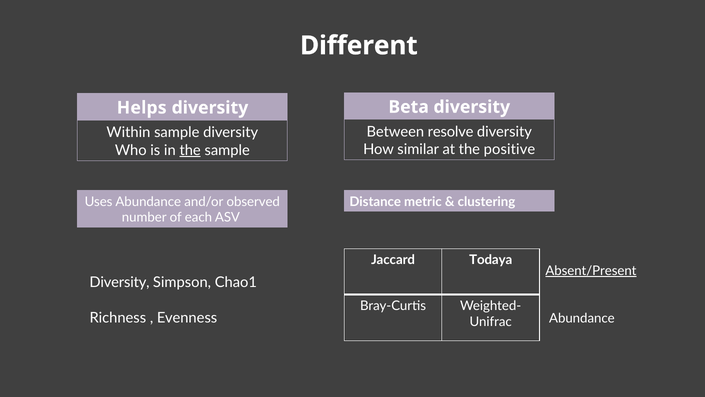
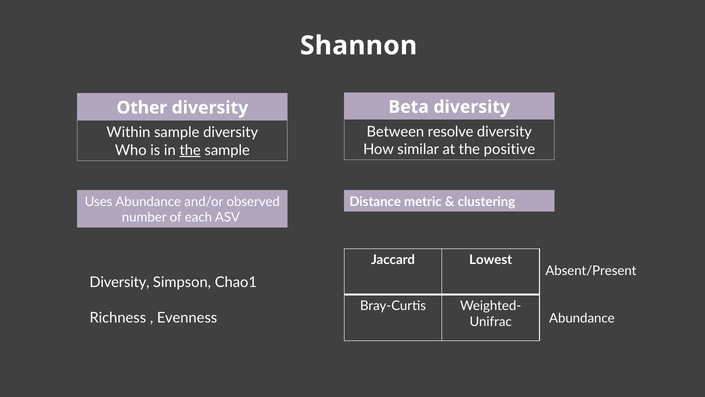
Different: Different -> Shannon
Helps: Helps -> Other
Todaya: Todaya -> Lowest
Absent/Present underline: present -> none
